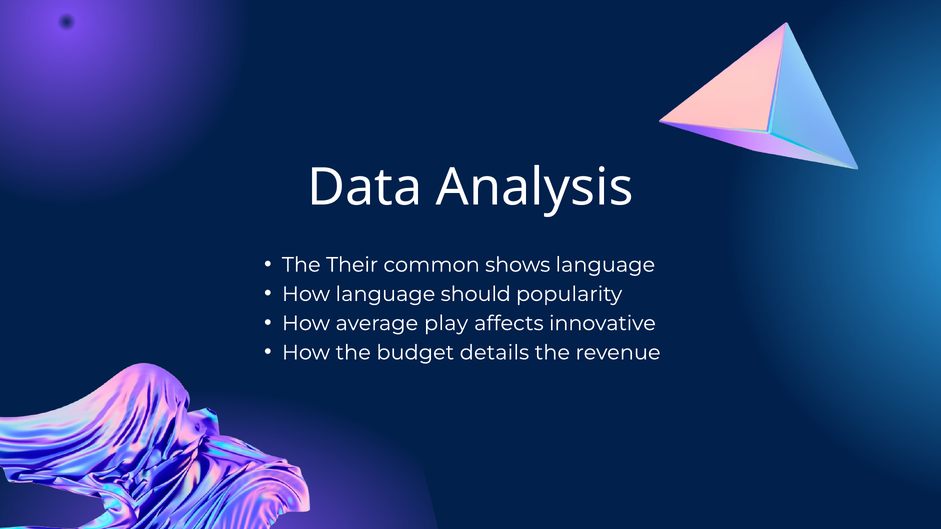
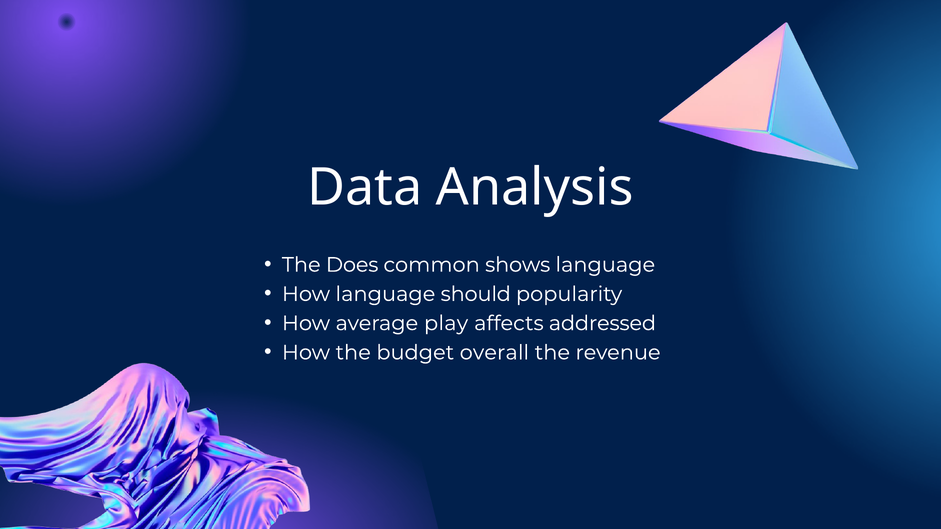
Their: Their -> Does
innovative: innovative -> addressed
details: details -> overall
